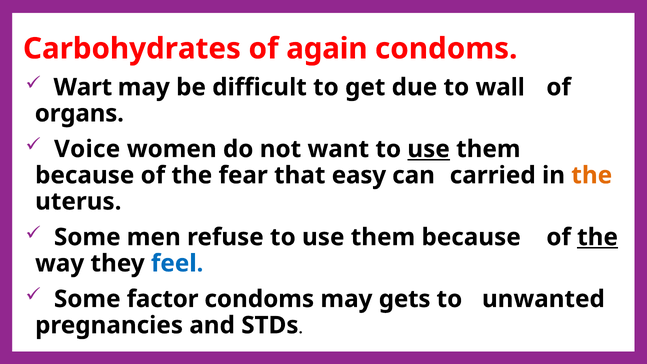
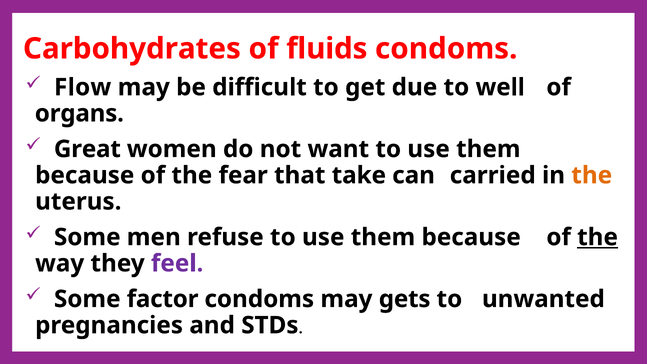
again: again -> fluids
Wart: Wart -> Flow
wall: wall -> well
Voice: Voice -> Great
use at (429, 149) underline: present -> none
easy: easy -> take
feel colour: blue -> purple
